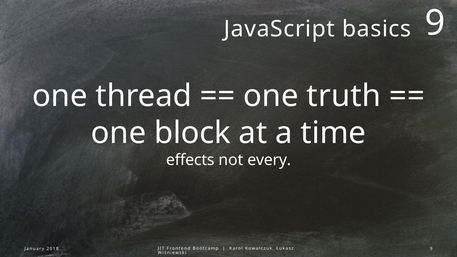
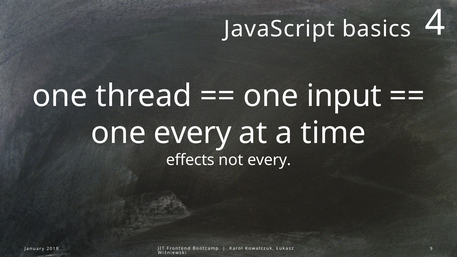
basics 9: 9 -> 4
truth: truth -> input
one block: block -> every
